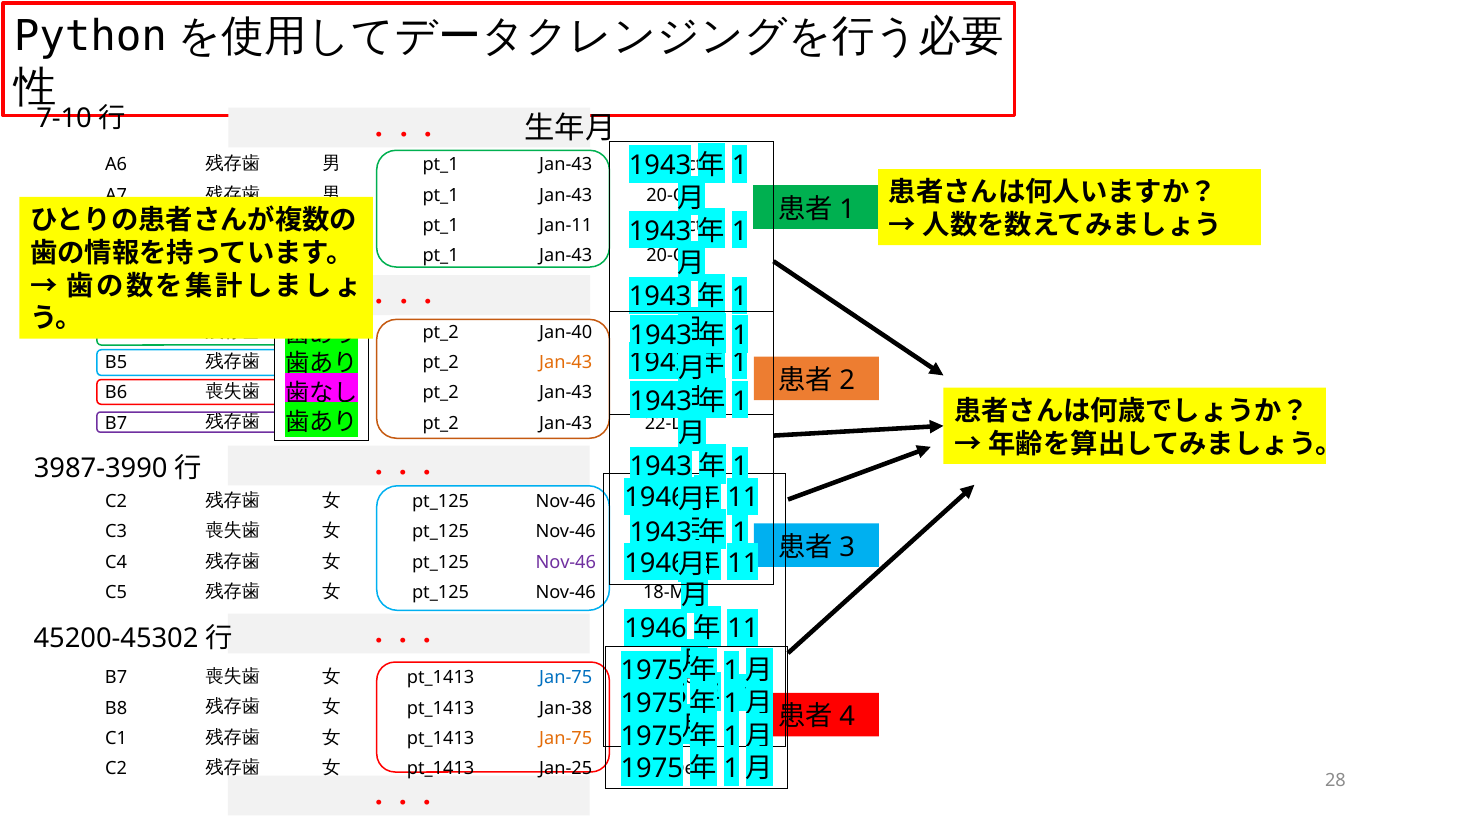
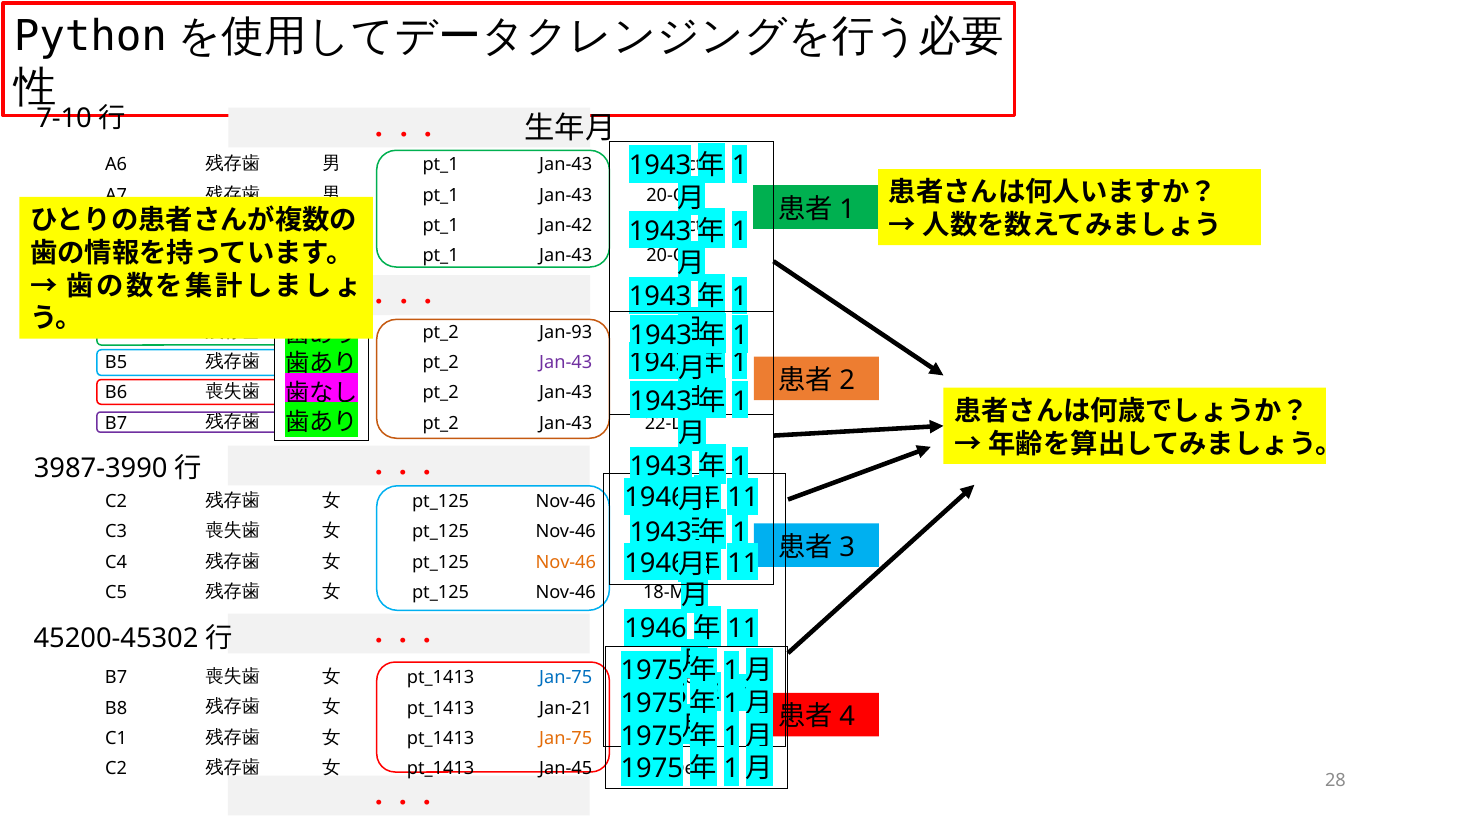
Jan-11: Jan-11 -> Jan-42
Jan-40: Jan-40 -> Jan-93
Jan-43 at (566, 363) colour: orange -> purple
Nov-46 at (566, 563) colour: purple -> orange
Jan-38: Jan-38 -> Jan-21
Jan-25: Jan-25 -> Jan-45
